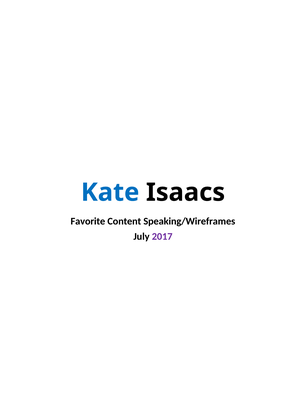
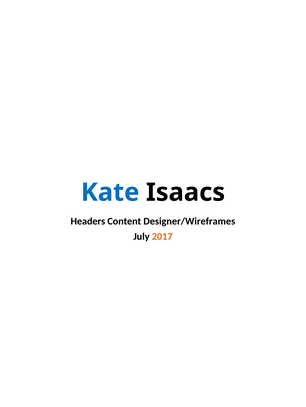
Favorite: Favorite -> Headers
Speaking/Wireframes: Speaking/Wireframes -> Designer/Wireframes
2017 colour: purple -> orange
